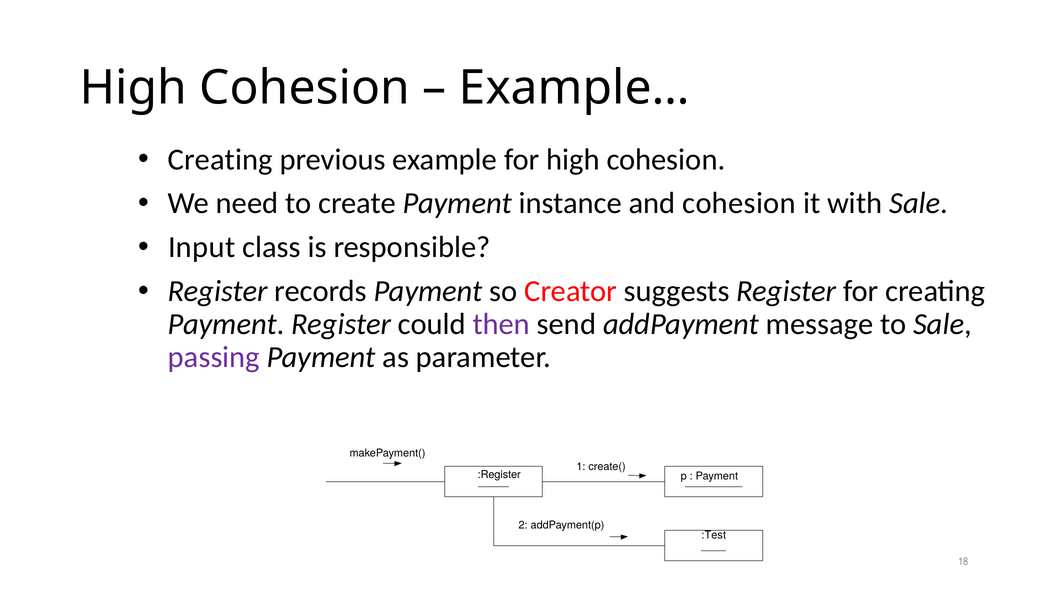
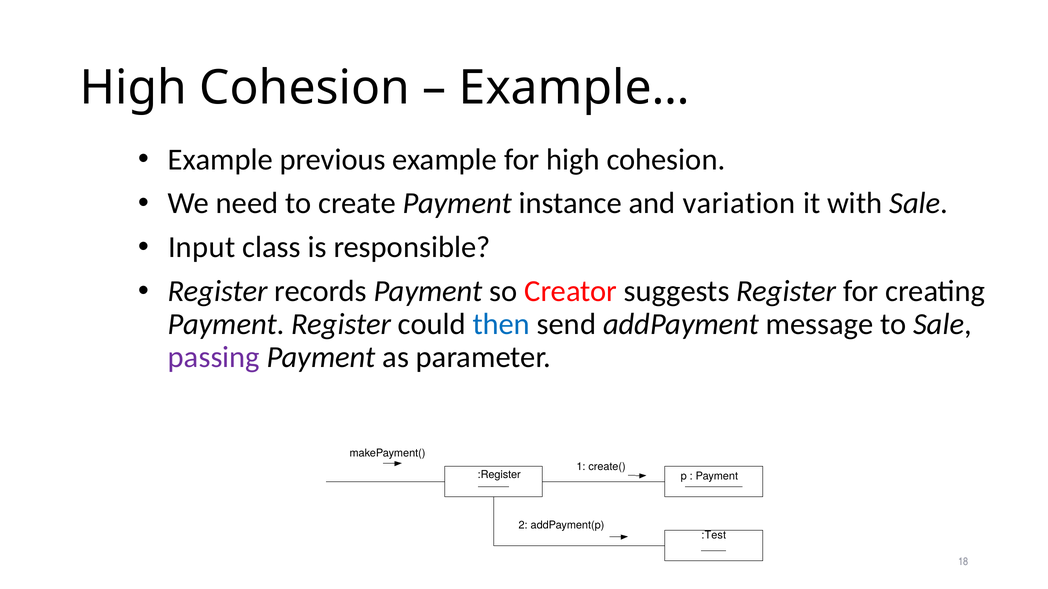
Creating at (220, 160): Creating -> Example
and cohesion: cohesion -> variation
then colour: purple -> blue
